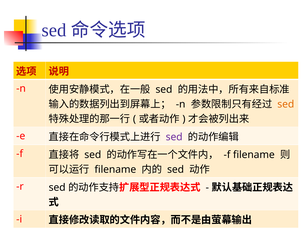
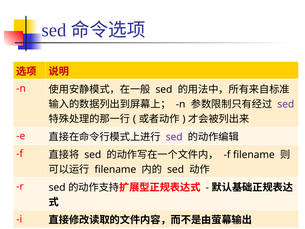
sed at (286, 104) colour: orange -> purple
